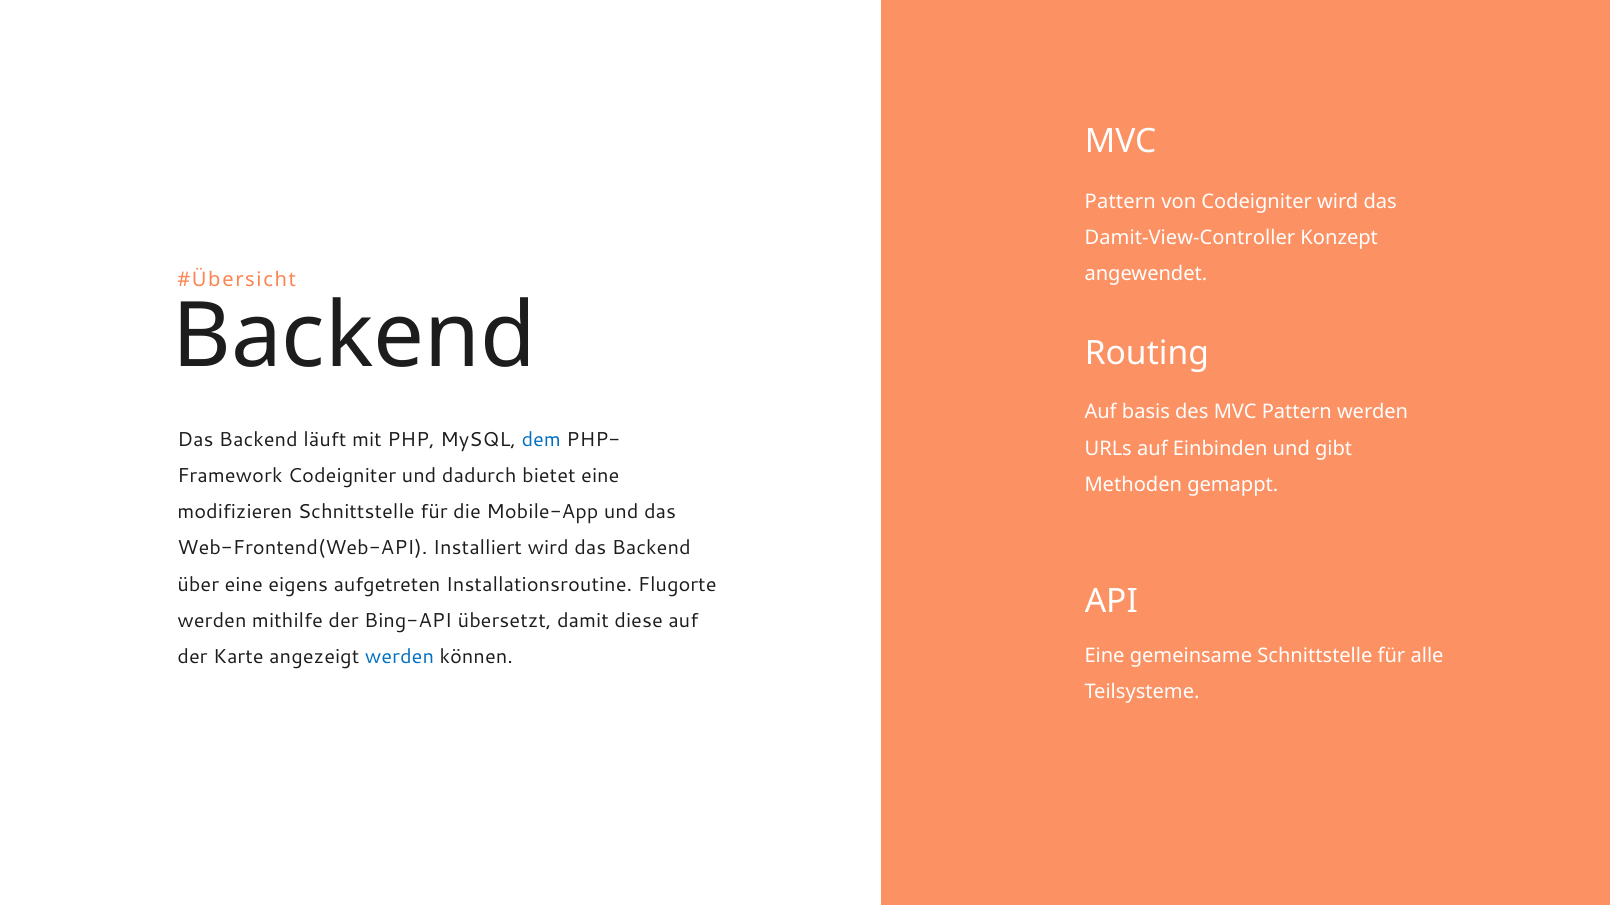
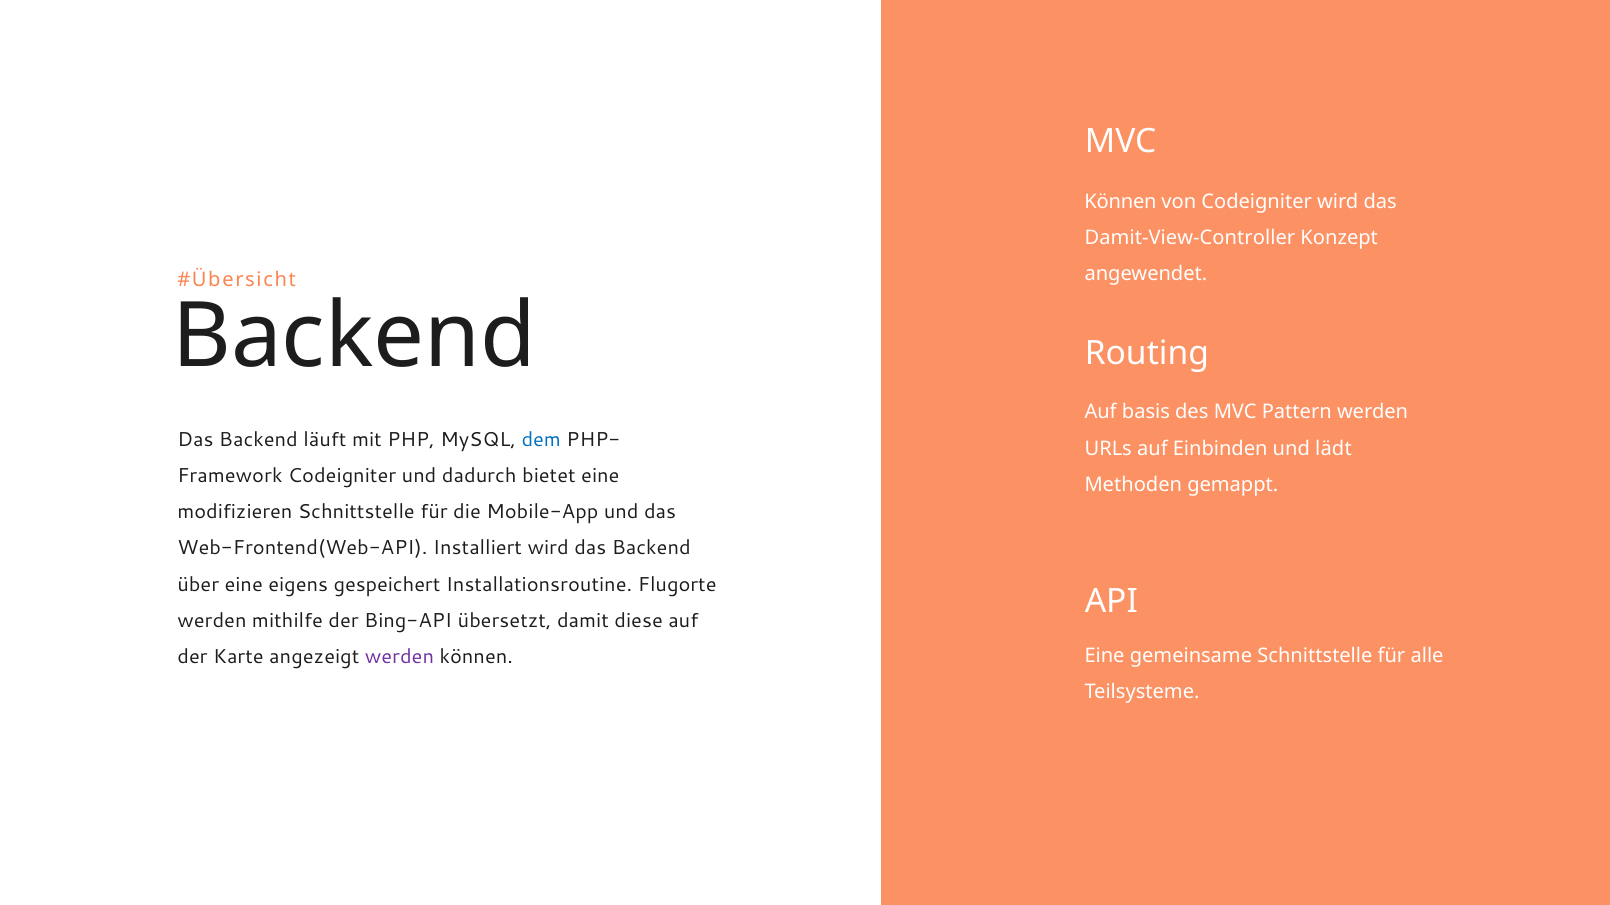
Pattern at (1120, 202): Pattern -> Können
gibt: gibt -> lädt
aufgetreten: aufgetreten -> gespeichert
werden at (399, 657) colour: blue -> purple
